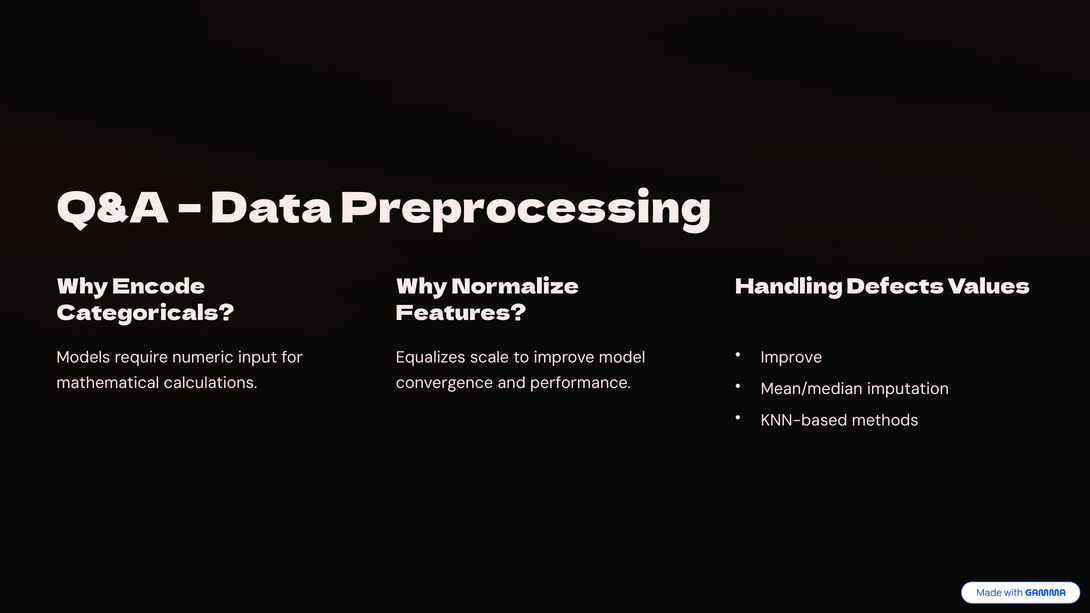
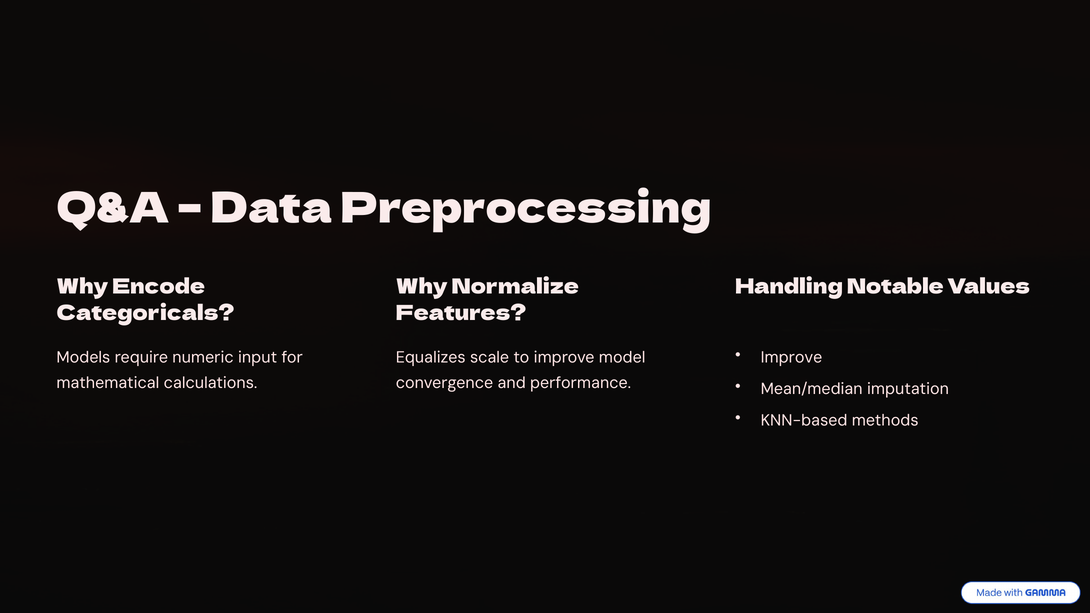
Defects: Defects -> Notable
